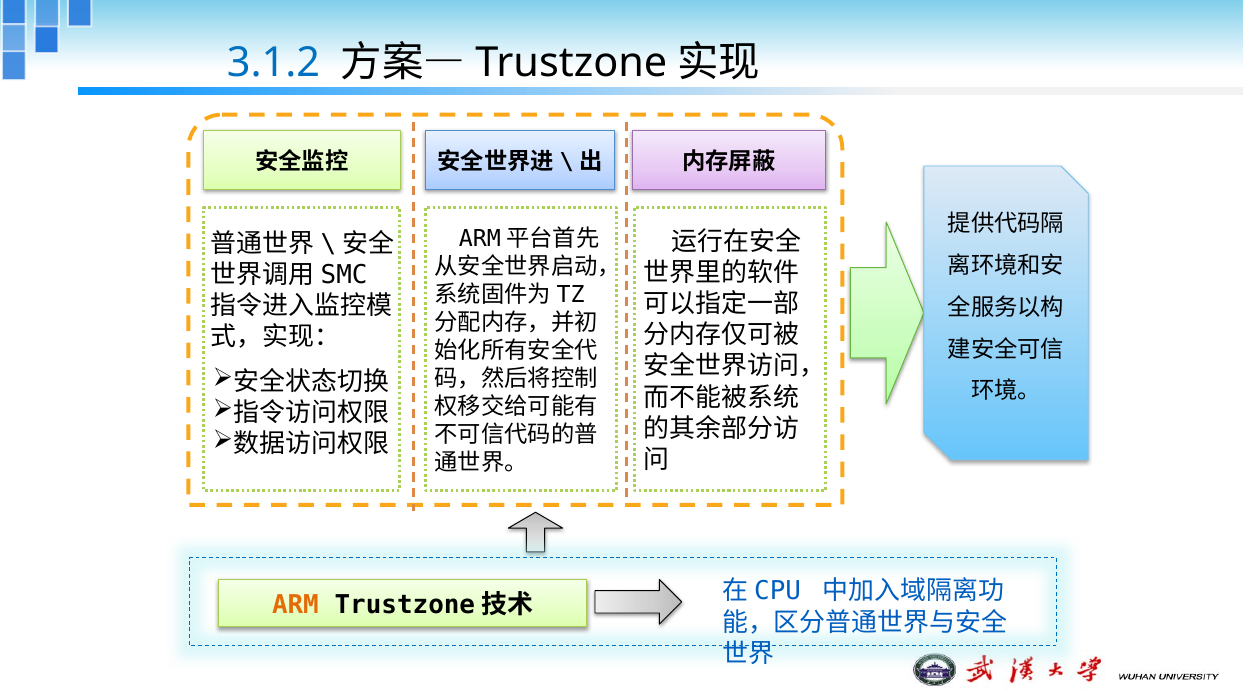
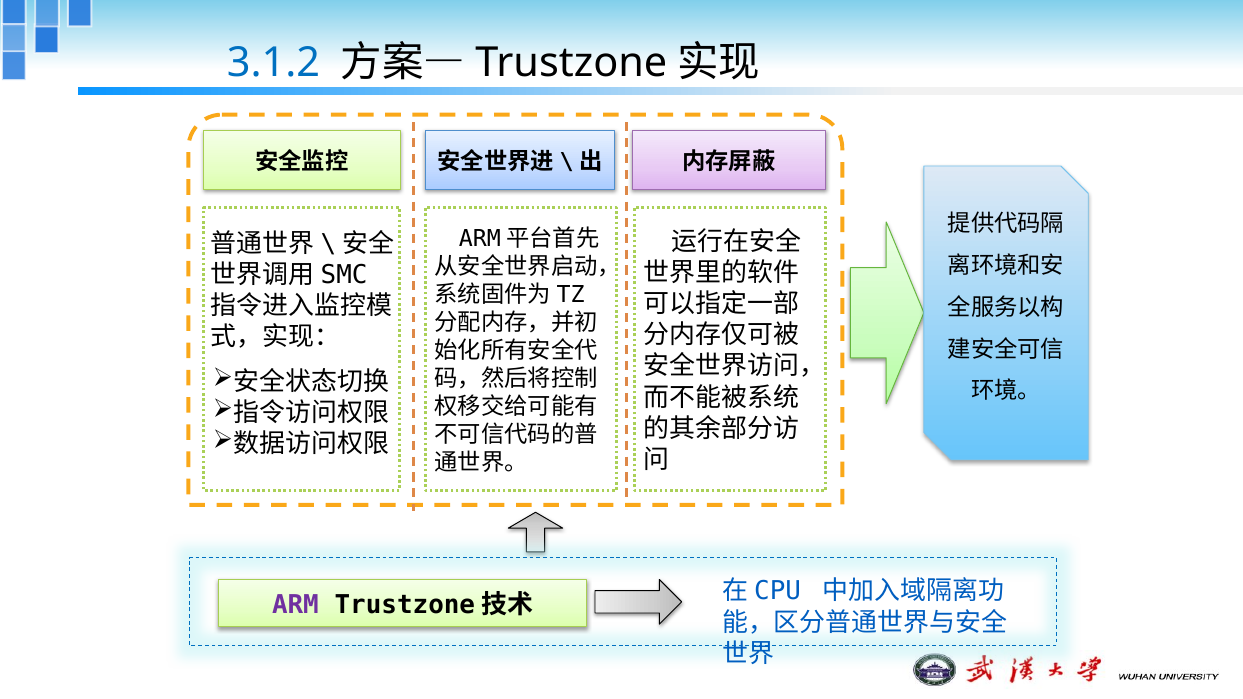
ARM colour: orange -> purple
